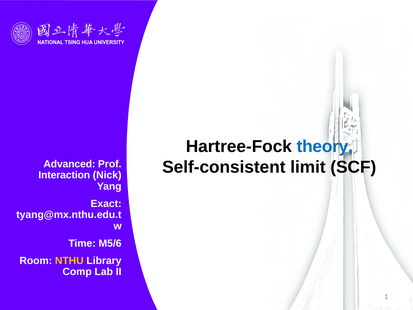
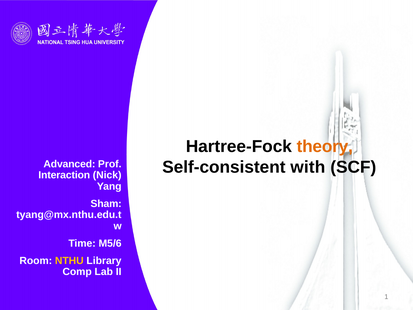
theory colour: blue -> orange
limit: limit -> with
Exact: Exact -> Sham
